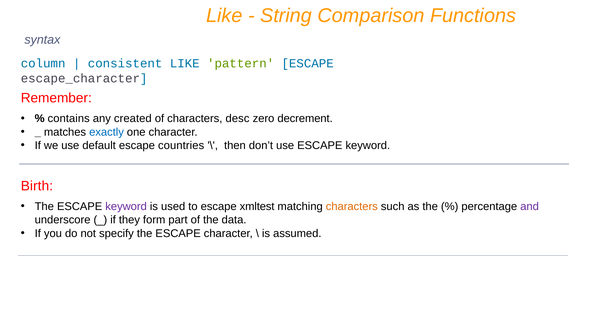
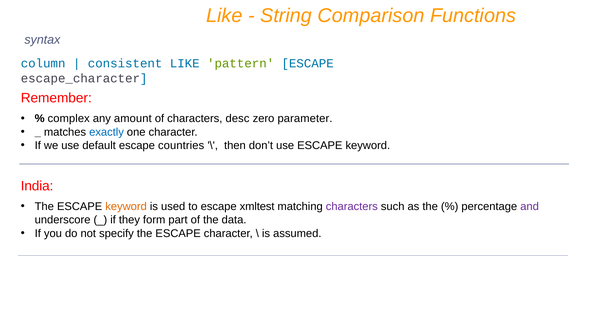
contains: contains -> complex
created: created -> amount
decrement: decrement -> parameter
Birth: Birth -> India
keyword at (126, 206) colour: purple -> orange
characters at (352, 206) colour: orange -> purple
